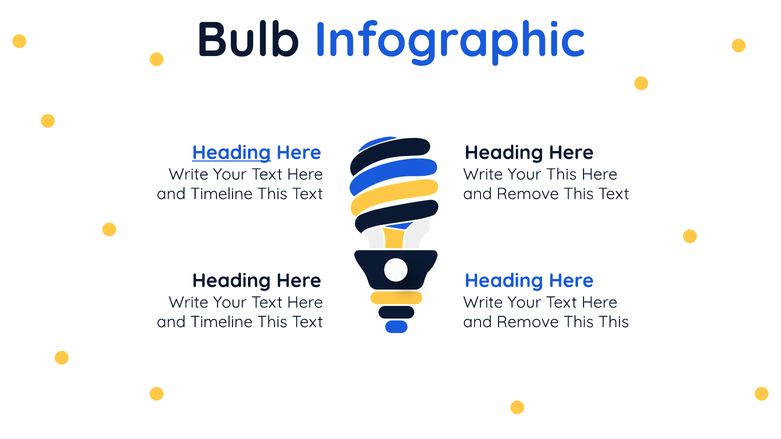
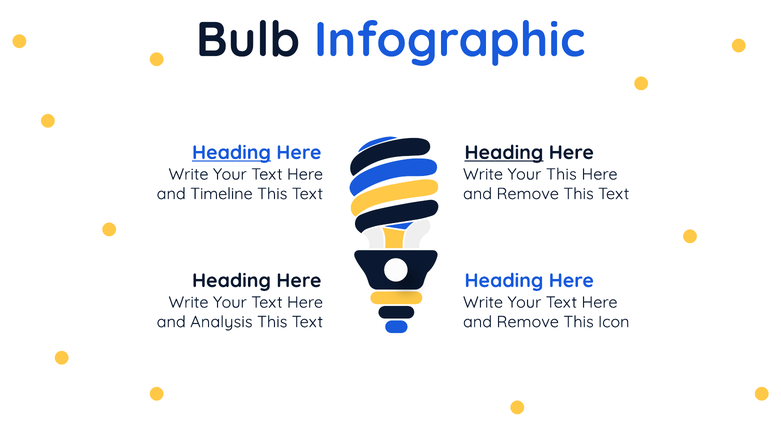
Heading at (504, 153) underline: none -> present
Timeline at (221, 322): Timeline -> Analysis
This This: This -> Icon
